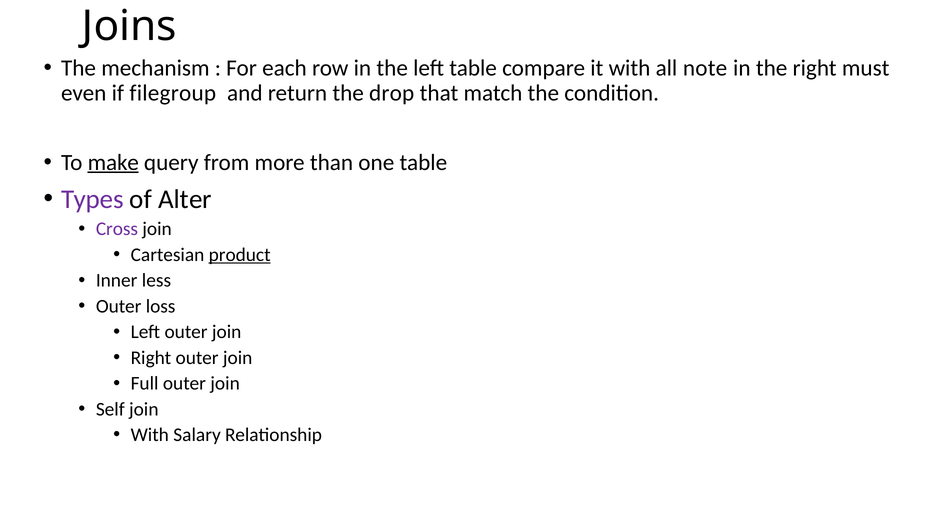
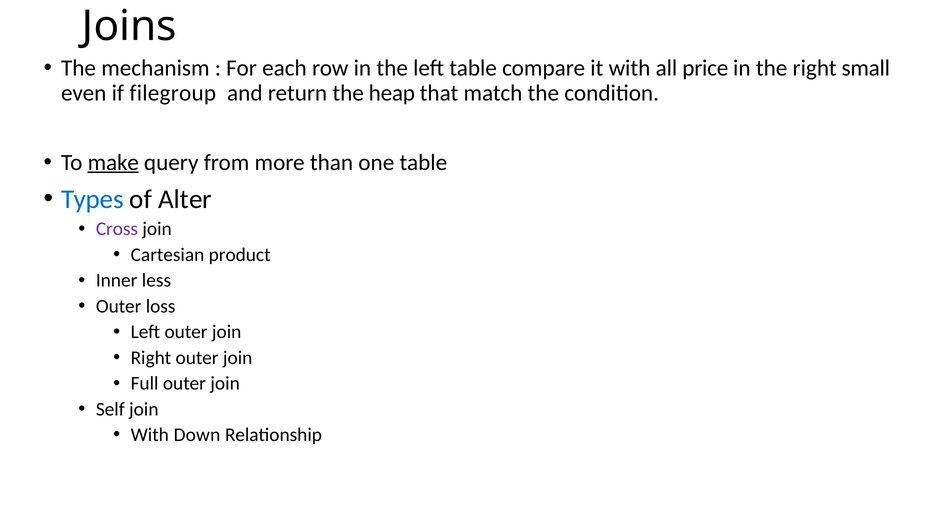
note: note -> price
must: must -> small
drop: drop -> heap
Types colour: purple -> blue
product underline: present -> none
Salary: Salary -> Down
